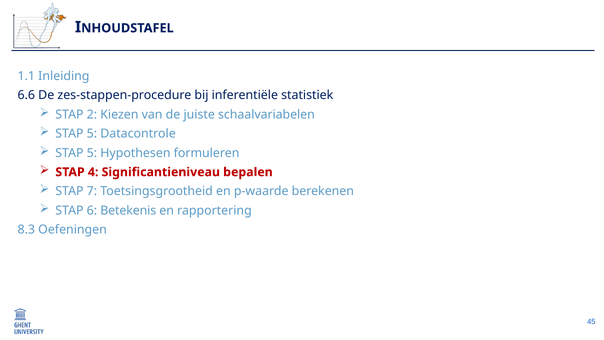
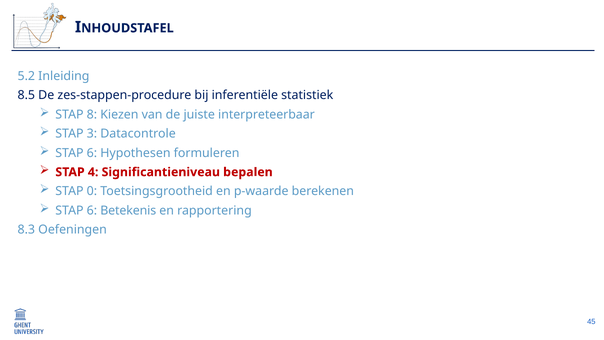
1.1: 1.1 -> 5.2
6.6: 6.6 -> 8.5
2: 2 -> 8
schaalvariabelen: schaalvariabelen -> interpreteerbaar
5 at (92, 134): 5 -> 3
5 at (92, 153): 5 -> 6
7: 7 -> 0
